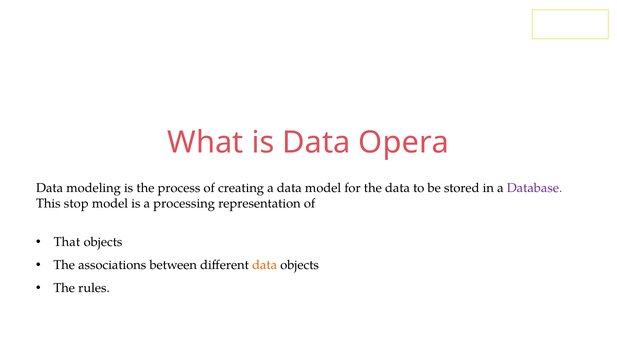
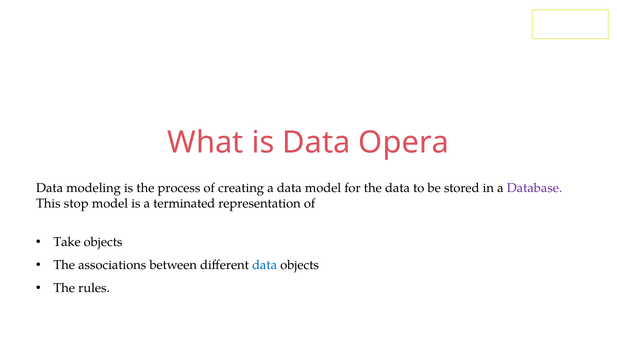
processing: processing -> terminated
That: That -> Take
data at (265, 265) colour: orange -> blue
